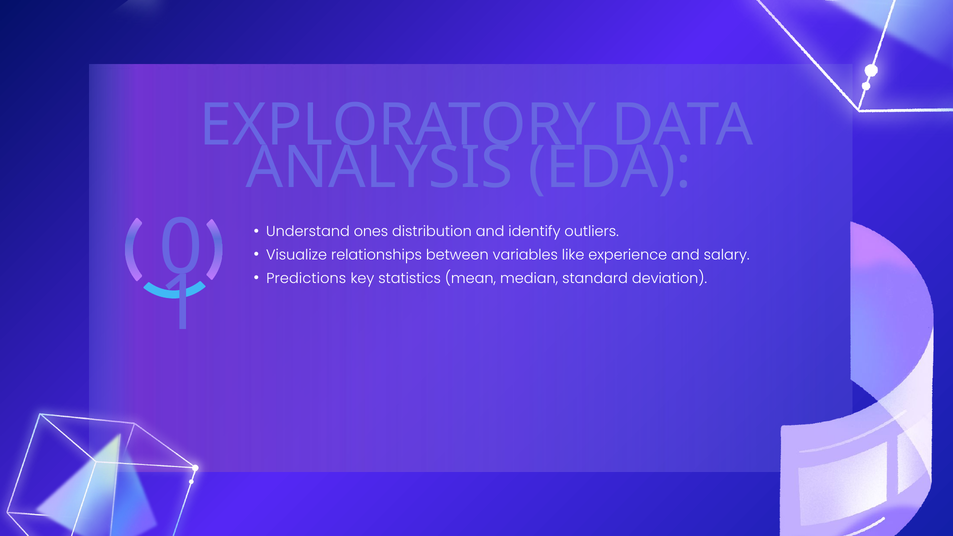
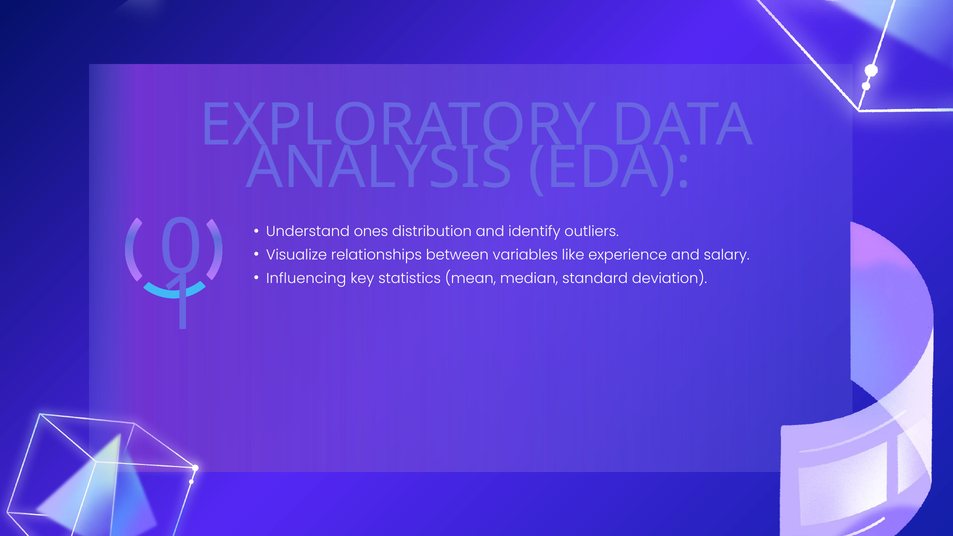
Predictions: Predictions -> Influencing
